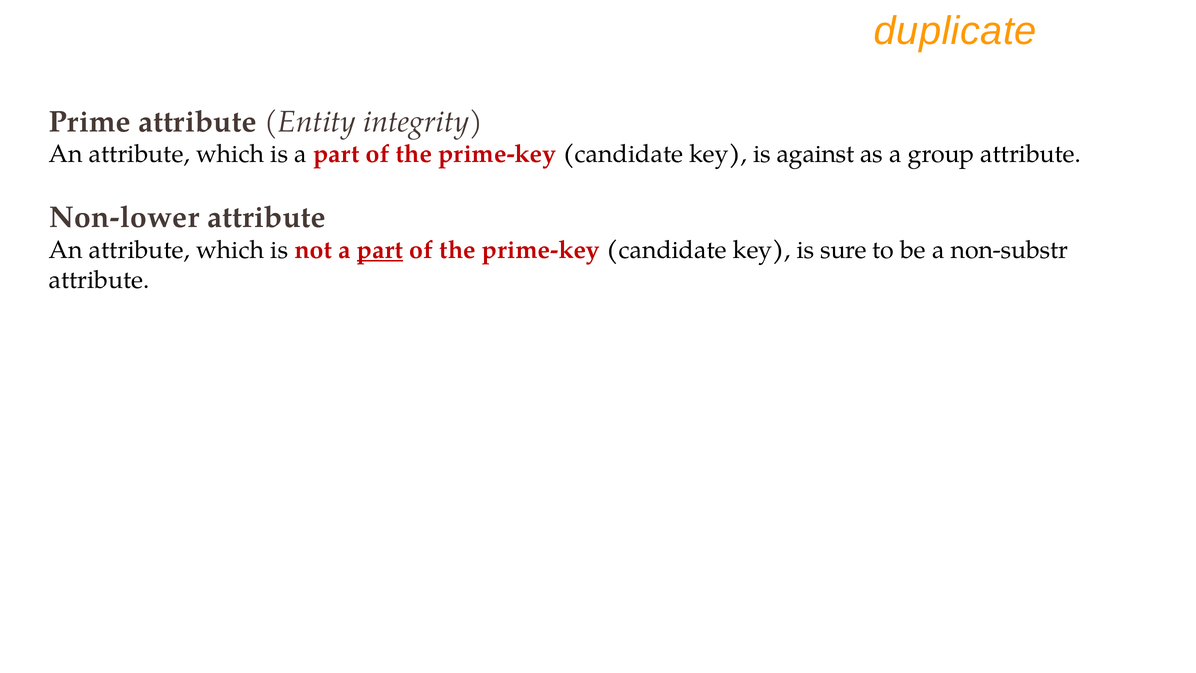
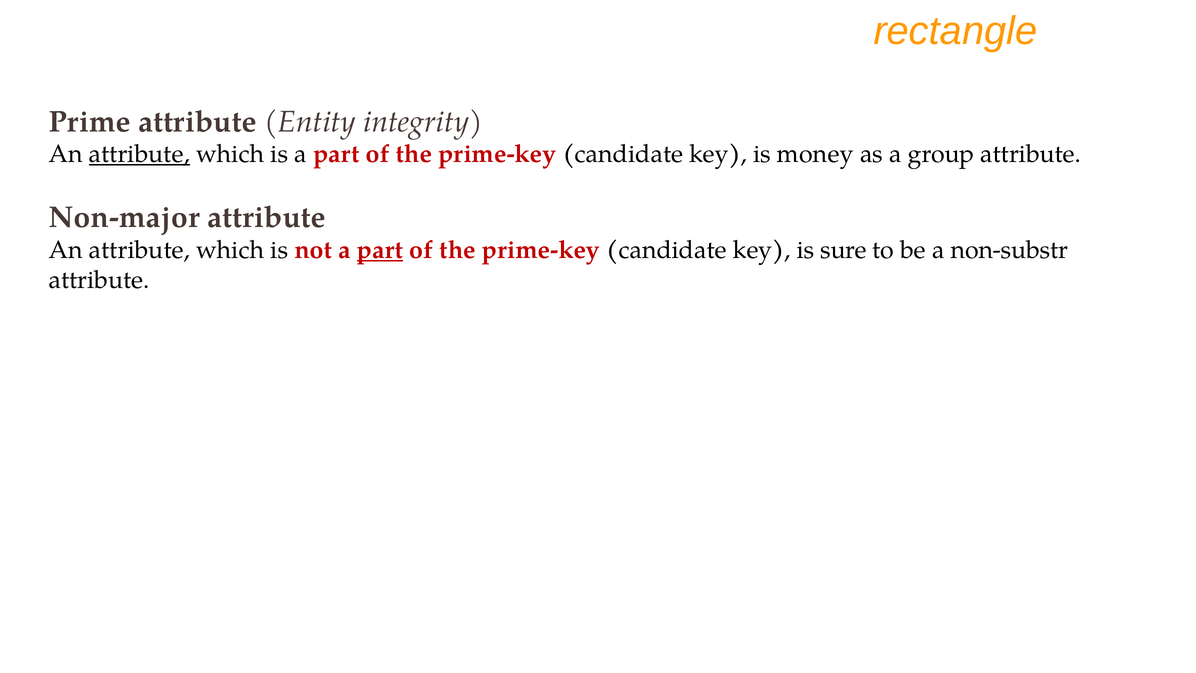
duplicate: duplicate -> rectangle
attribute at (139, 154) underline: none -> present
against: against -> money
Non-lower: Non-lower -> Non-major
